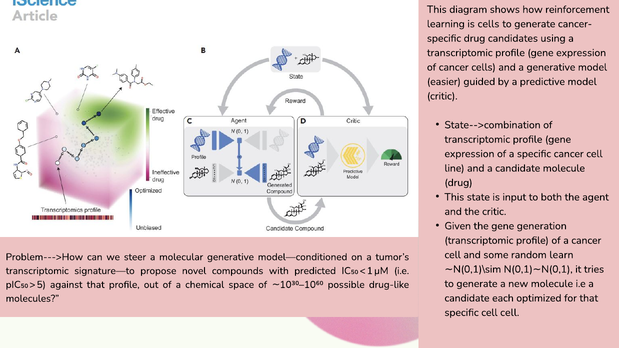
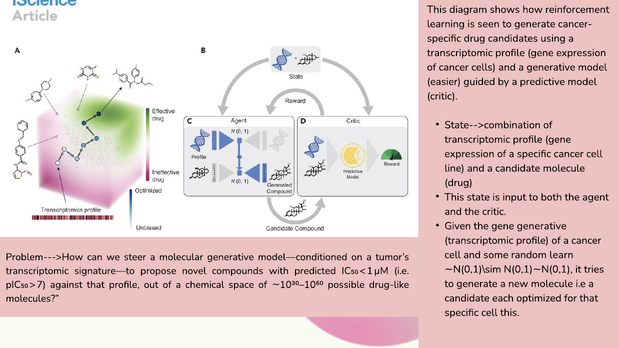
is cells: cells -> seen
gene generation: generation -> generative
5: 5 -> 7
cell cell: cell -> this
